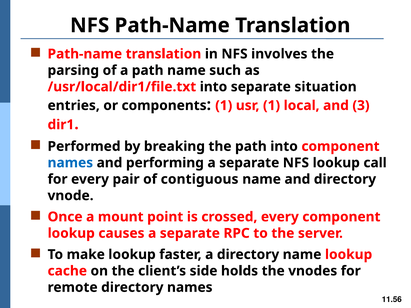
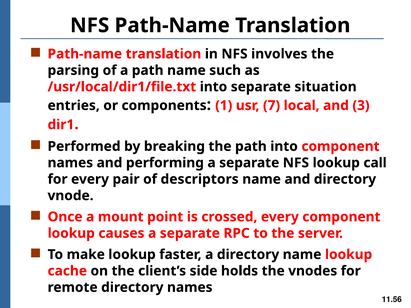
usr 1: 1 -> 7
names at (70, 163) colour: blue -> black
contiguous: contiguous -> descriptors
